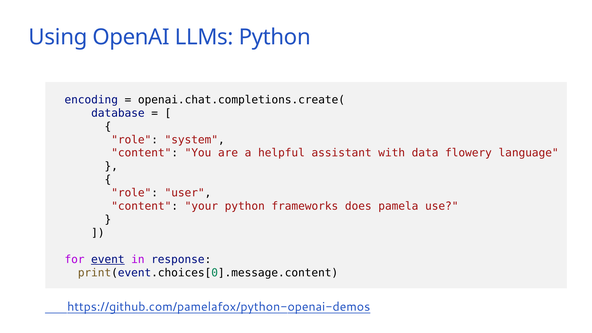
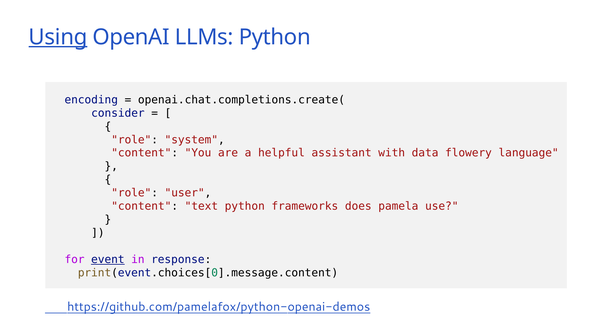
Using underline: none -> present
database: database -> consider
your: your -> text
